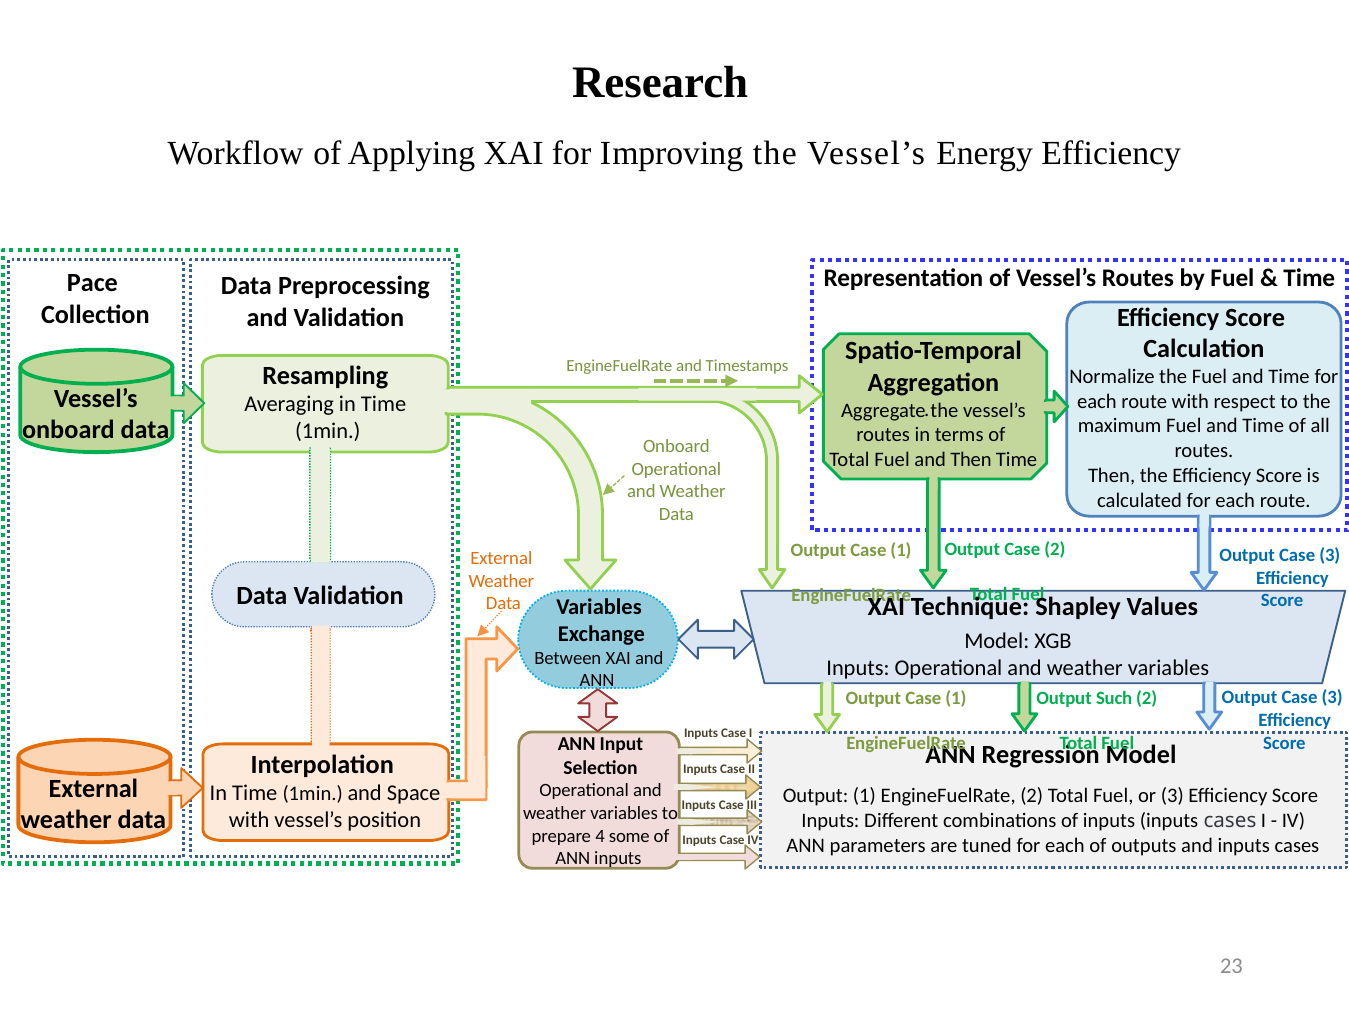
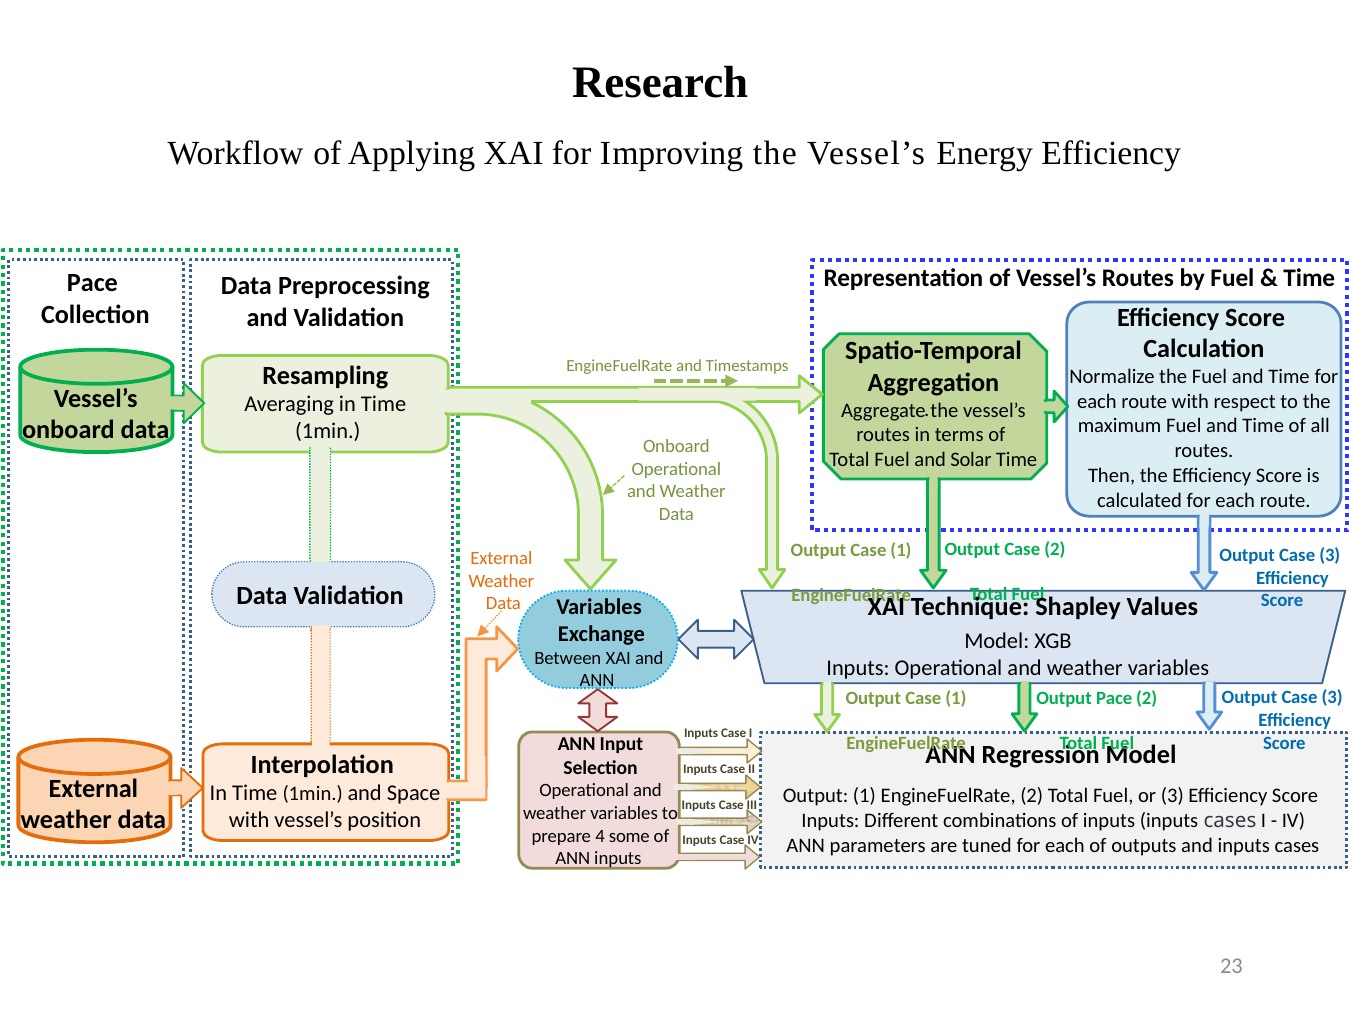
and Then: Then -> Solar
Output Such: Such -> Pace
